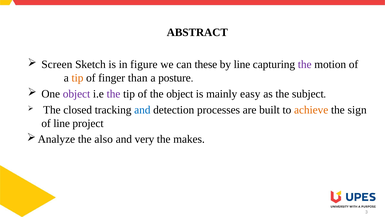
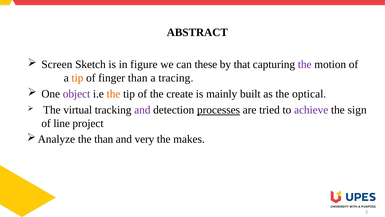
by line: line -> that
posture: posture -> tracing
the at (113, 94) colour: purple -> orange
the object: object -> create
easy: easy -> built
subject: subject -> optical
closed: closed -> virtual
and at (142, 110) colour: blue -> purple
processes underline: none -> present
built: built -> tried
achieve colour: orange -> purple
the also: also -> than
